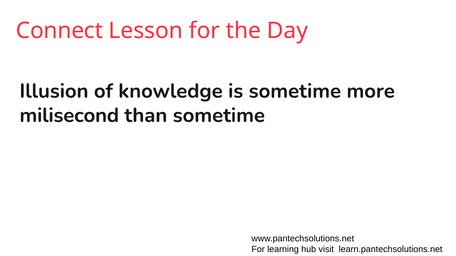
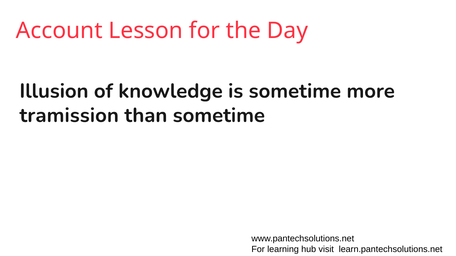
Connect: Connect -> Account
milisecond: milisecond -> tramission
